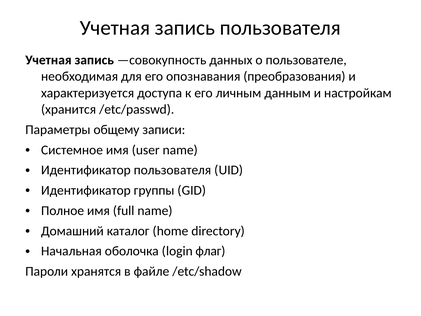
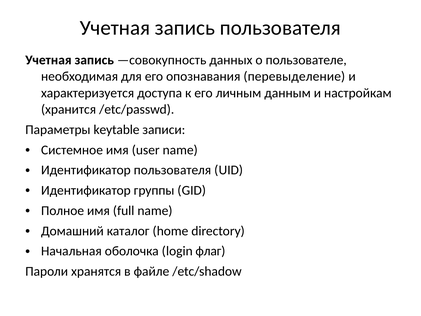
преобразования: преобразования -> перевыделение
общему: общему -> keytable
